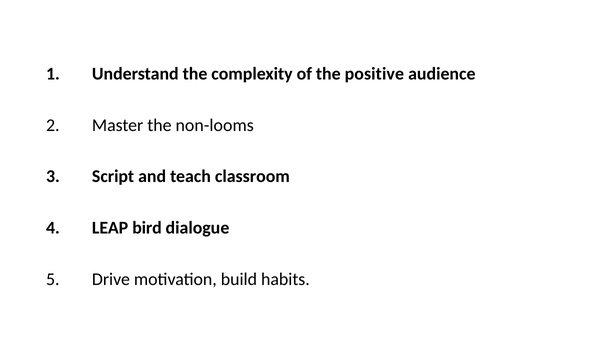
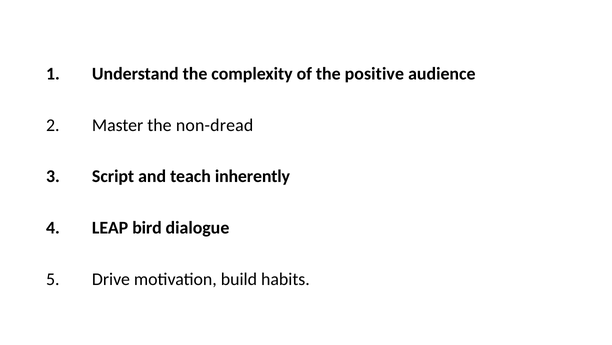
non-looms: non-looms -> non-dread
classroom: classroom -> inherently
